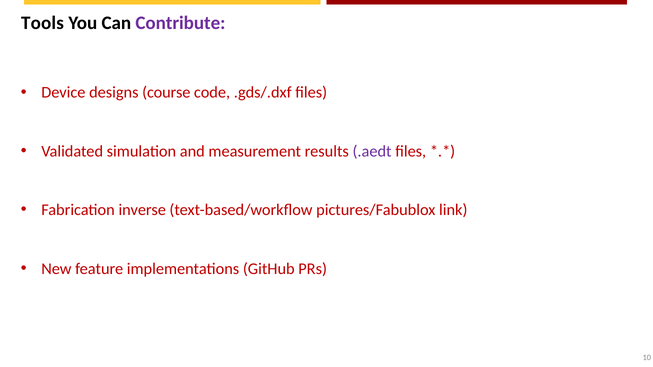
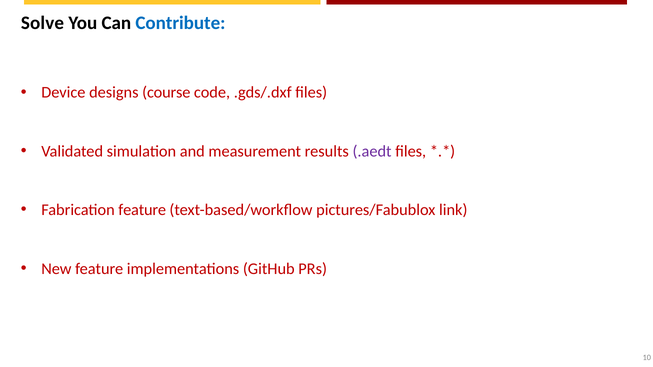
Tools: Tools -> Solve
Contribute colour: purple -> blue
Fabrication inverse: inverse -> feature
